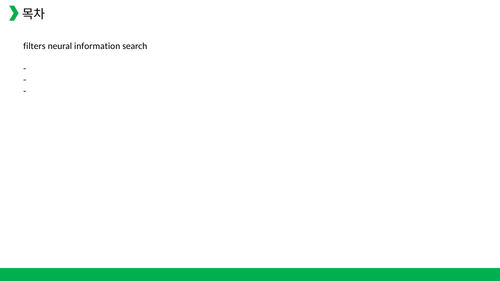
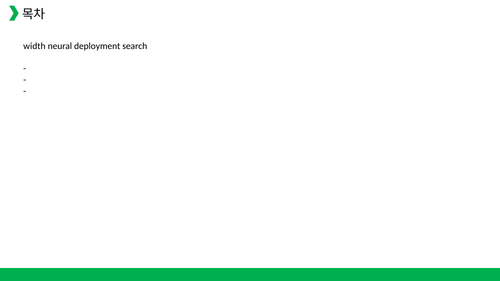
filters: filters -> width
information: information -> deployment
